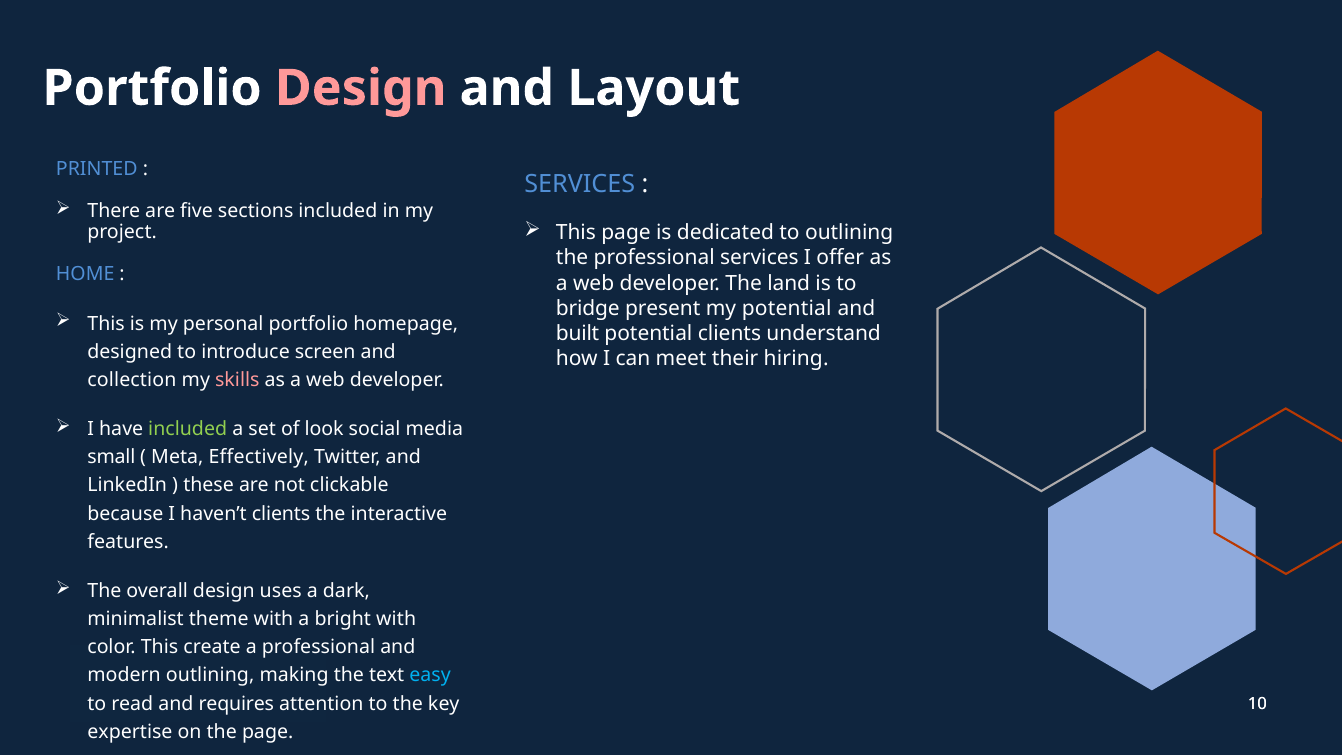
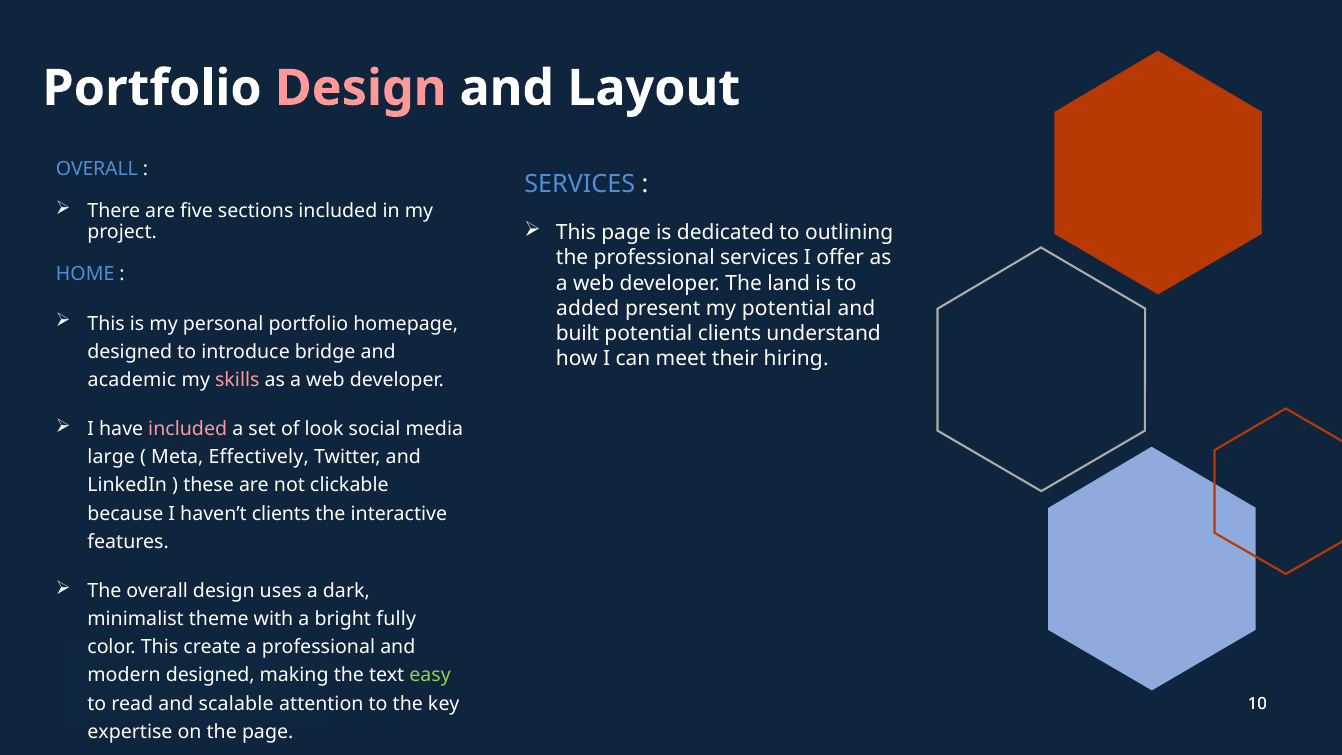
PRINTED at (97, 169): PRINTED -> OVERALL
bridge: bridge -> added
screen: screen -> bridge
collection: collection -> academic
included at (188, 429) colour: light green -> pink
small: small -> large
bright with: with -> fully
modern outlining: outlining -> designed
easy colour: light blue -> light green
requires: requires -> scalable
